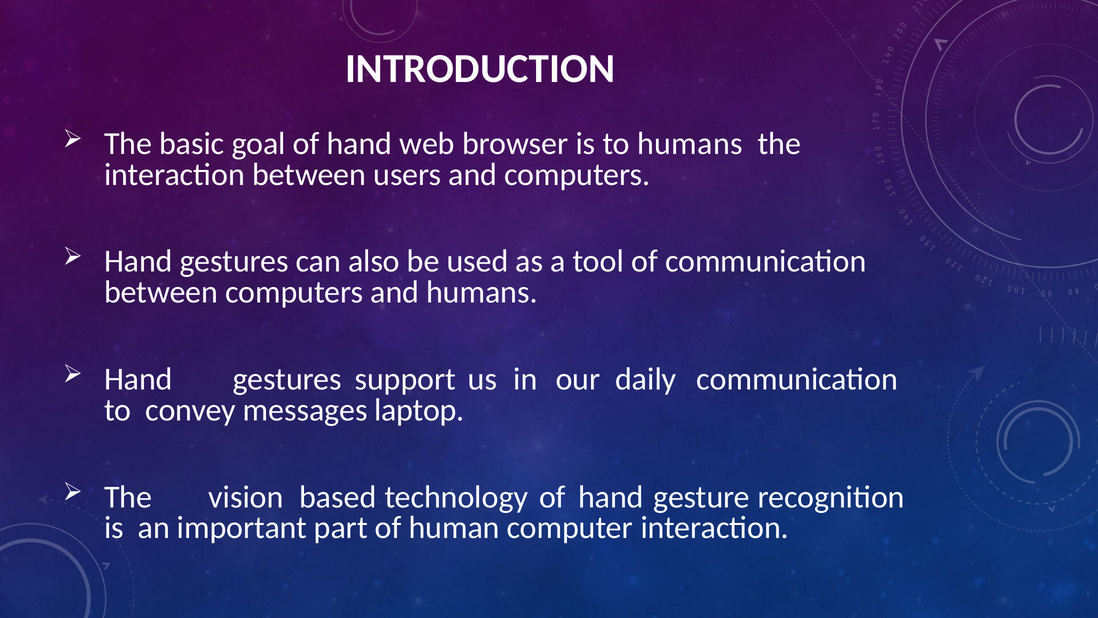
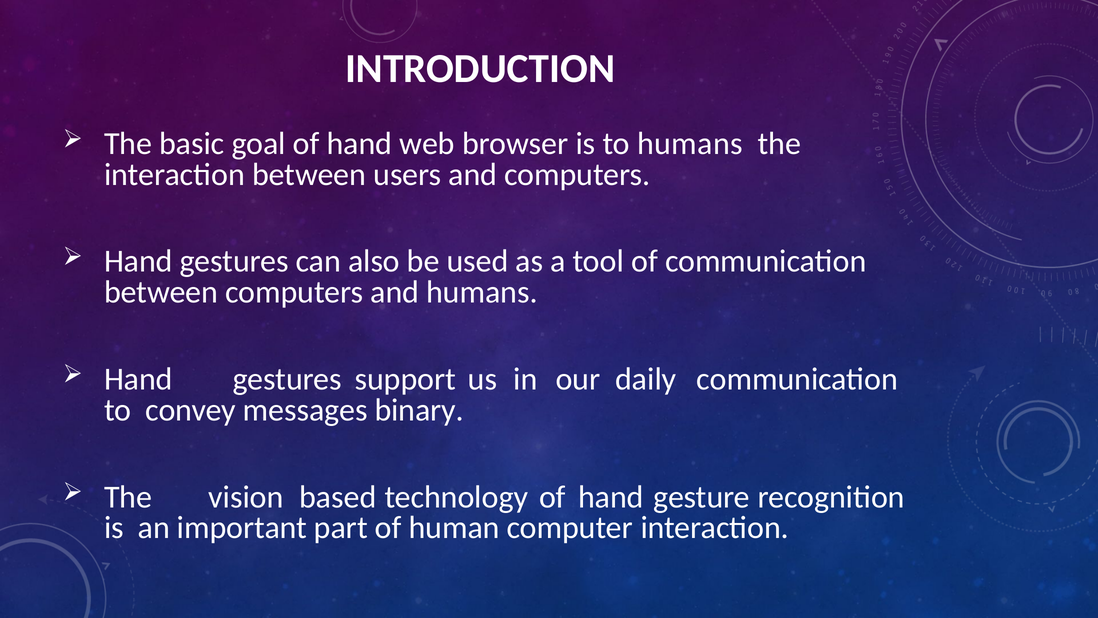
laptop: laptop -> binary
